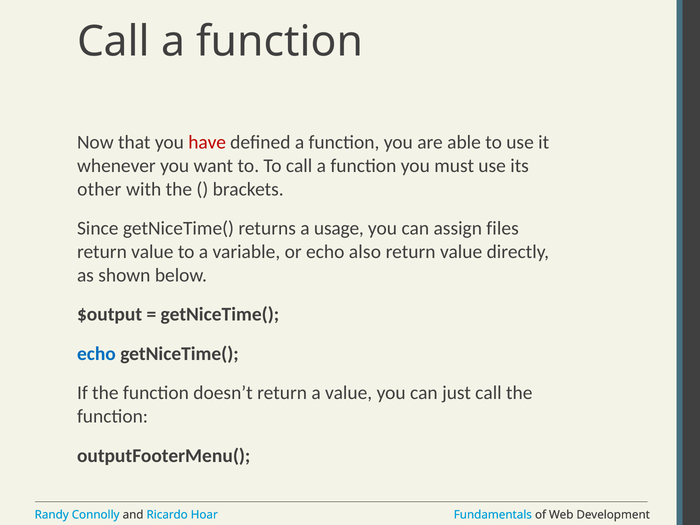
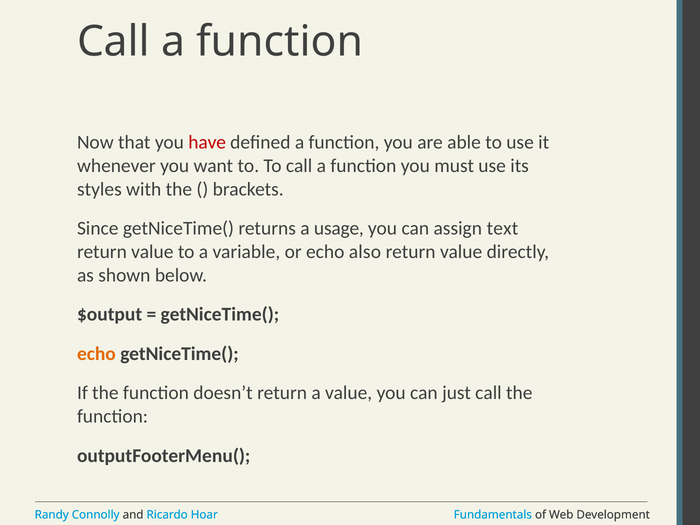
other: other -> styles
files: files -> text
echo at (96, 354) colour: blue -> orange
